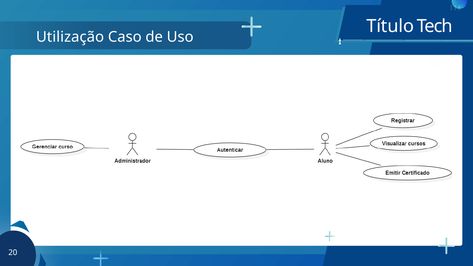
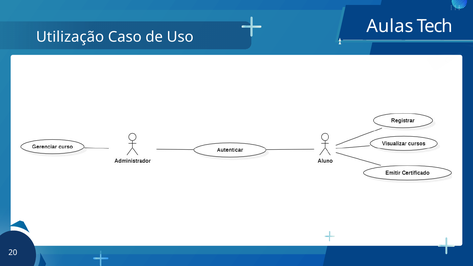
Título: Título -> Aulas
